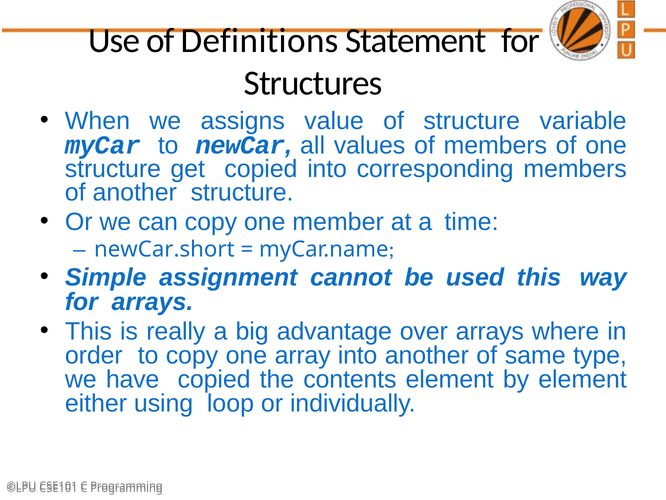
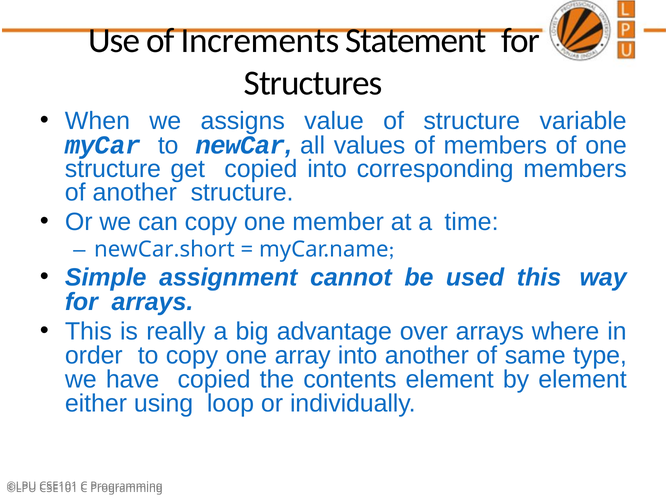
Definitions: Definitions -> Increments
